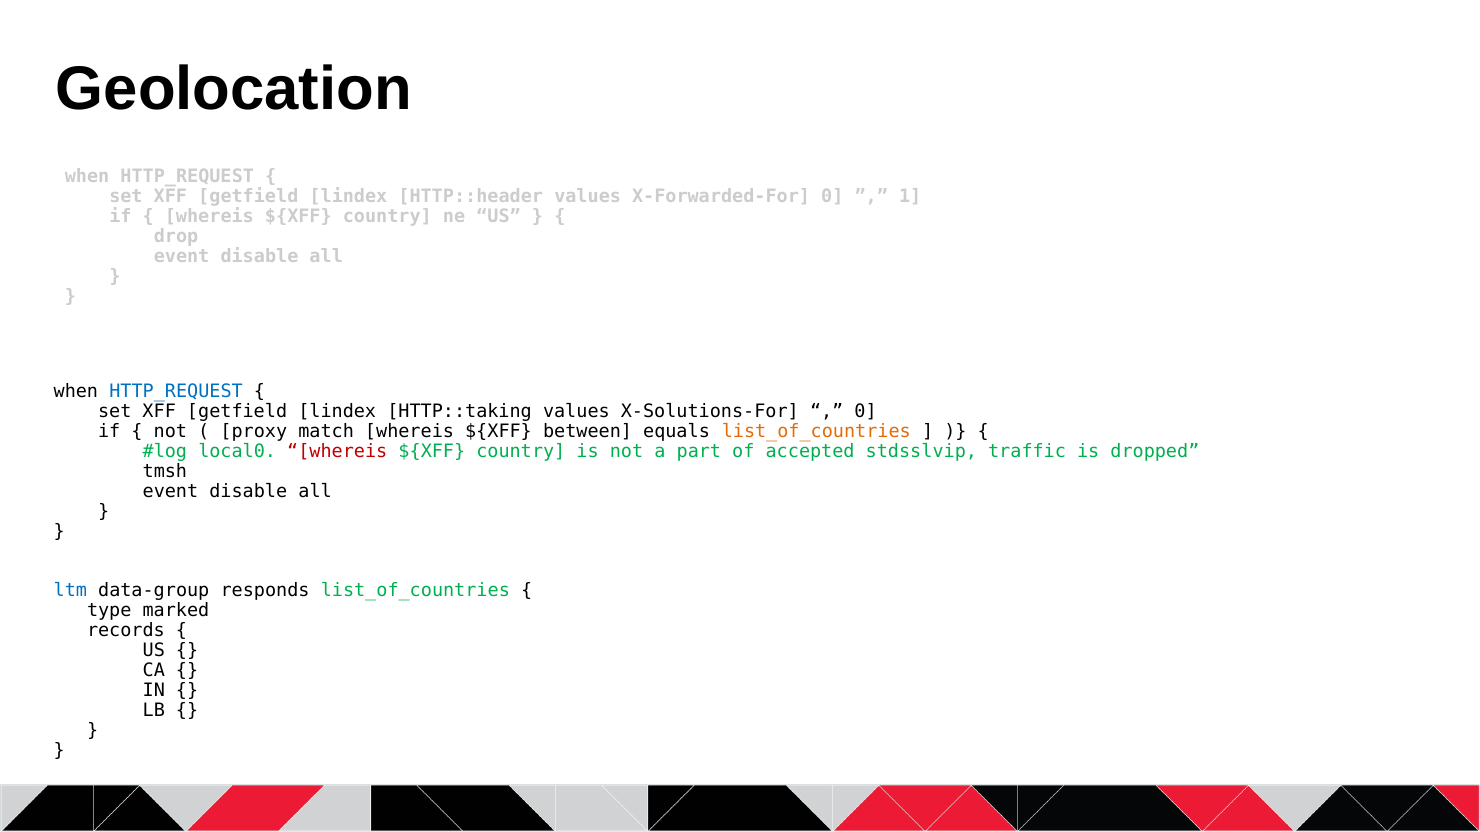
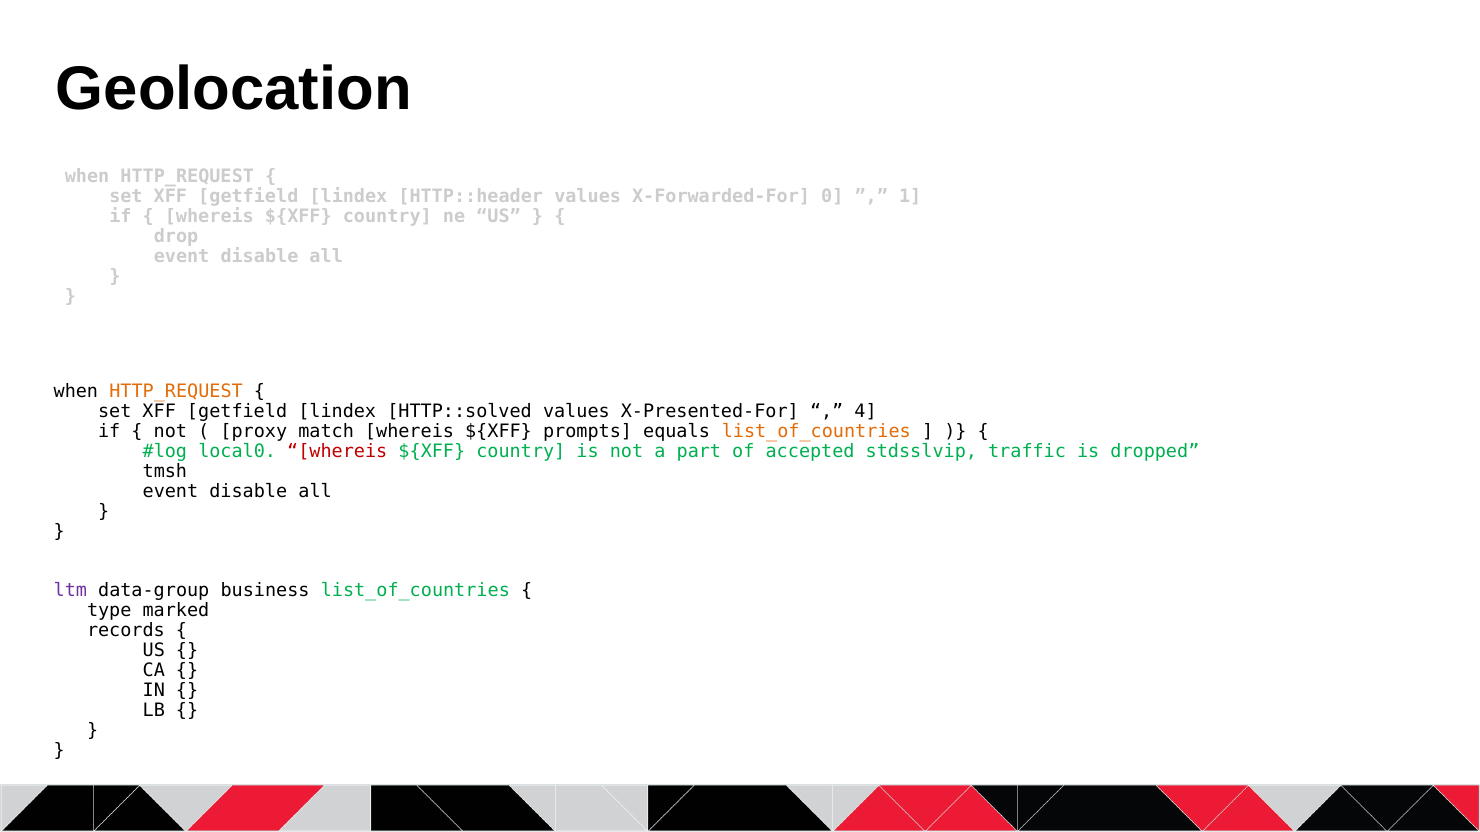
HTTP_REQUEST at (176, 391) colour: blue -> orange
HTTP::taking: HTTP::taking -> HTTP::solved
X-Solutions-For: X-Solutions-For -> X-Presented-For
0 at (866, 411): 0 -> 4
between: between -> prompts
ltm colour: blue -> purple
responds: responds -> business
